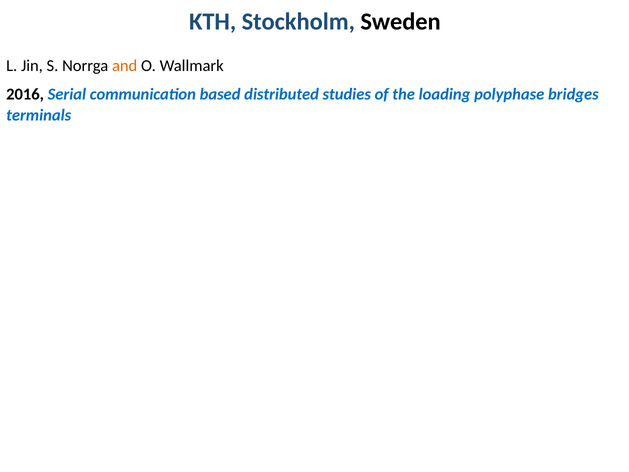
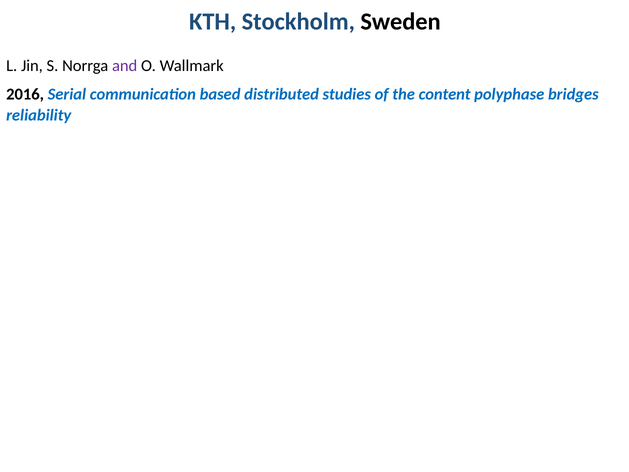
and colour: orange -> purple
loading: loading -> content
terminals: terminals -> reliability
